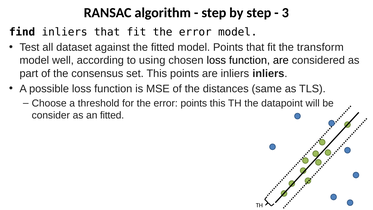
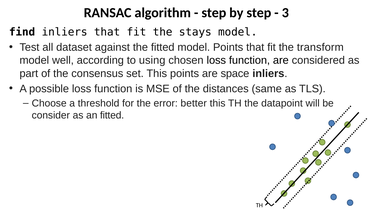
fit the error: error -> stays
are inliers: inliers -> space
error points: points -> better
